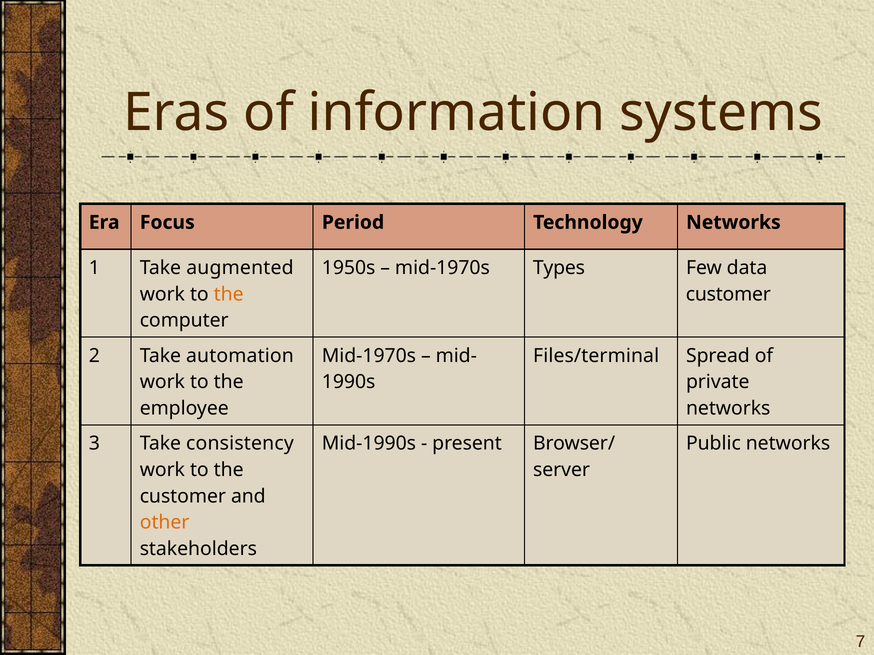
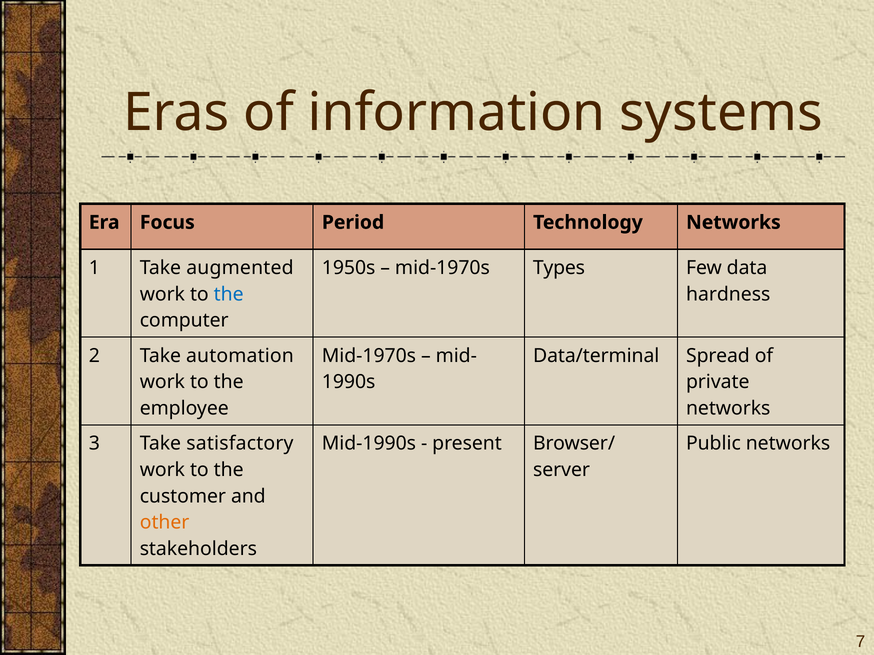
the at (229, 294) colour: orange -> blue
customer at (728, 294): customer -> hardness
Files/terminal: Files/terminal -> Data/terminal
consistency: consistency -> satisfactory
